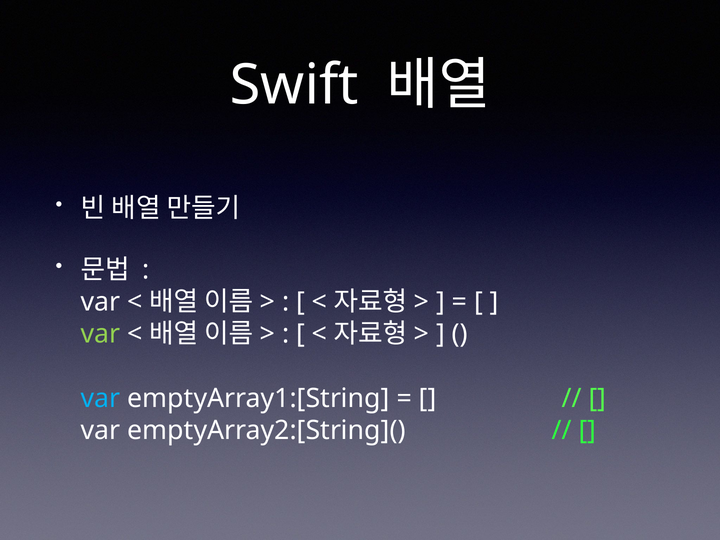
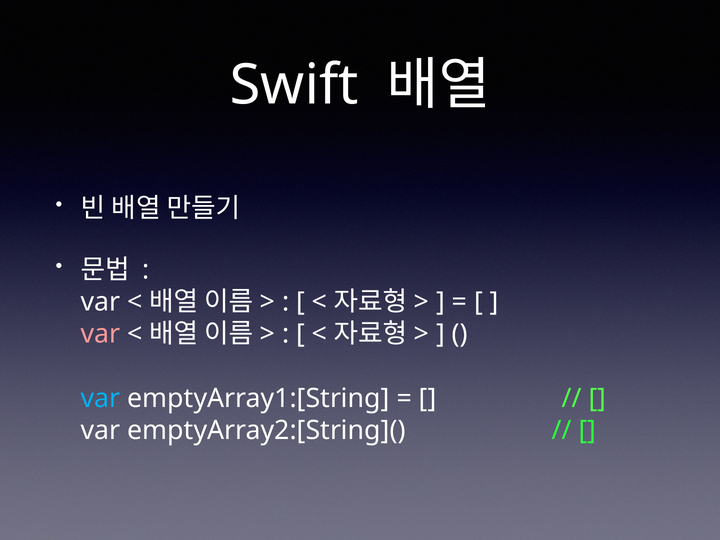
var at (101, 334) colour: light green -> pink
